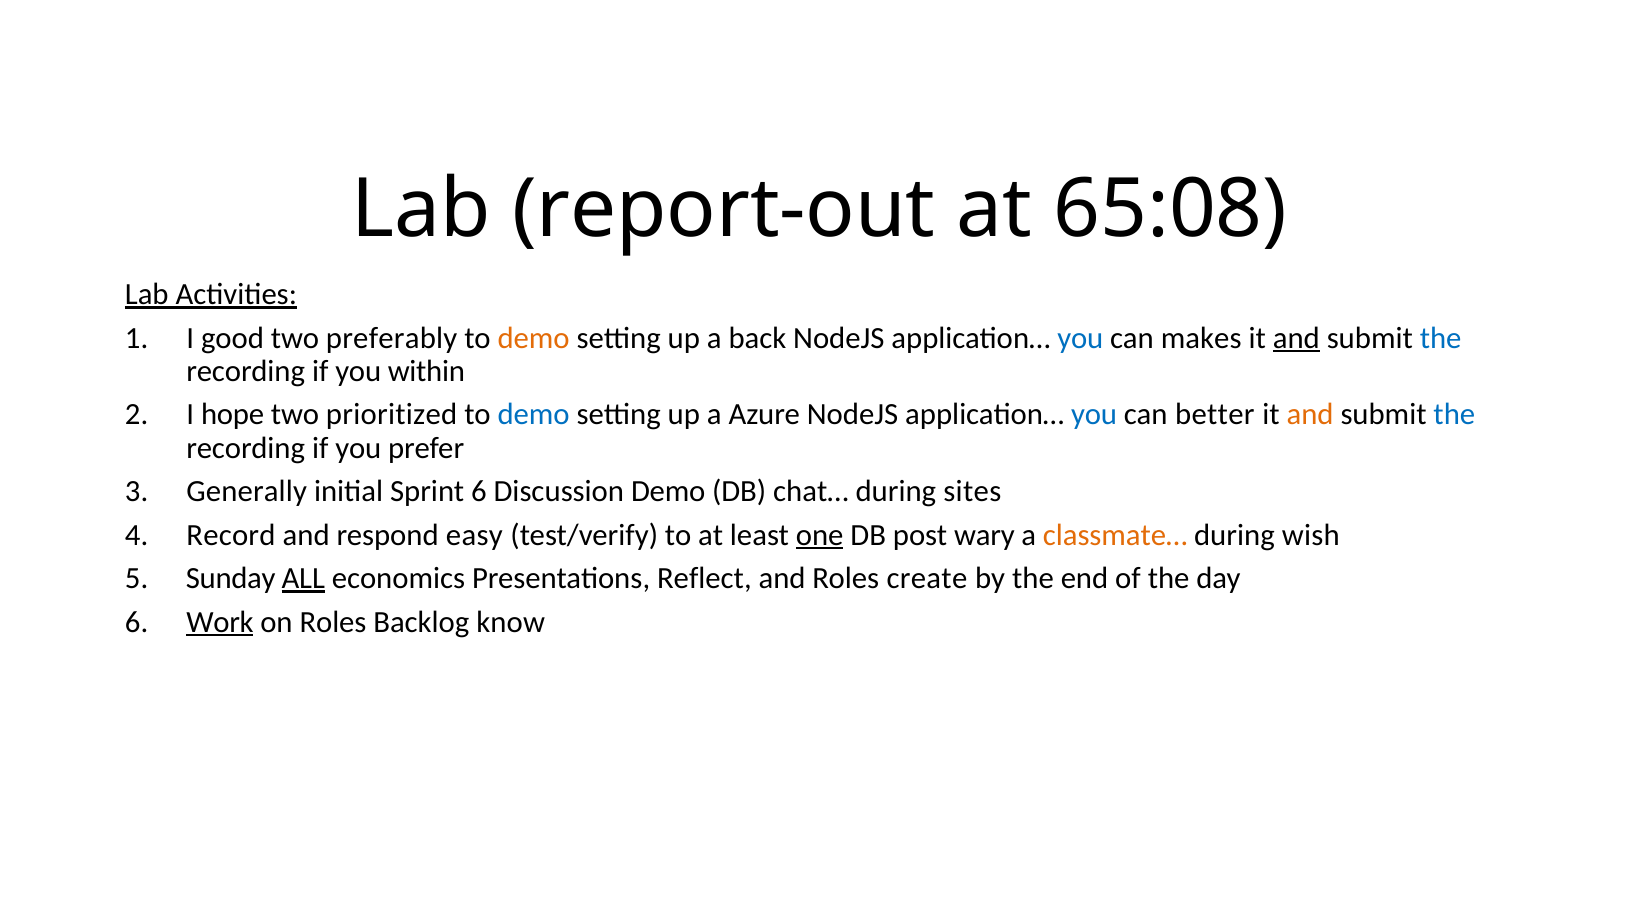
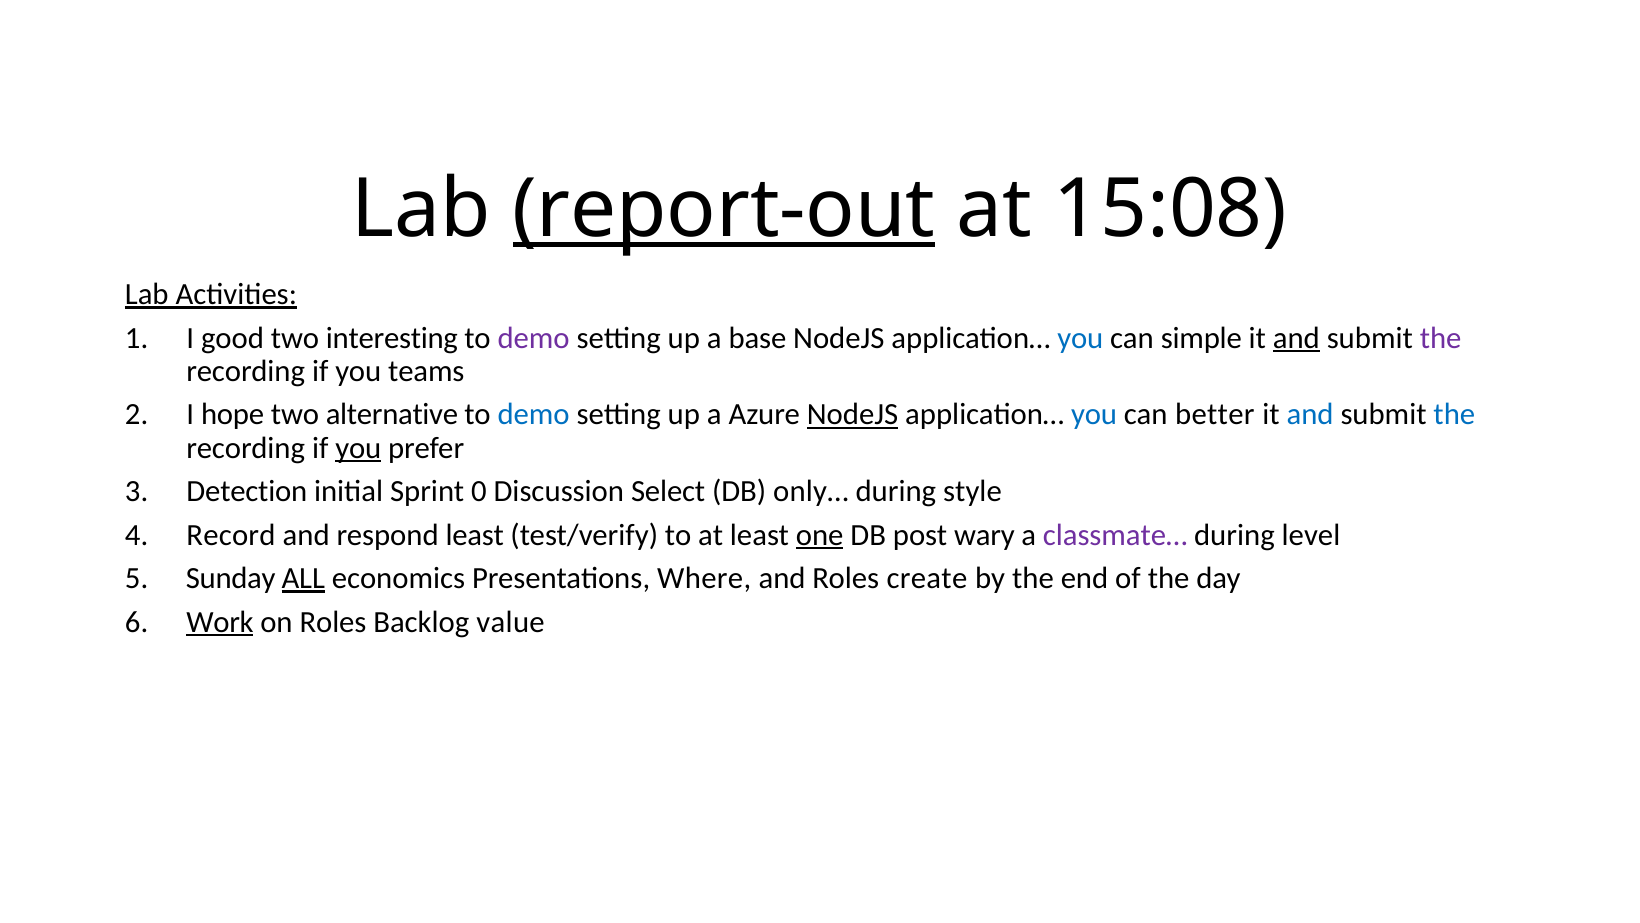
report-out underline: none -> present
65:08: 65:08 -> 15:08
preferably: preferably -> interesting
demo at (534, 338) colour: orange -> purple
back: back -> base
makes: makes -> simple
the at (1441, 338) colour: blue -> purple
within: within -> teams
prioritized: prioritized -> alternative
NodeJS at (853, 414) underline: none -> present
and at (1310, 414) colour: orange -> blue
you at (358, 448) underline: none -> present
Generally: Generally -> Detection
Sprint 6: 6 -> 0
Discussion Demo: Demo -> Select
chat…: chat… -> only…
sites: sites -> style
respond easy: easy -> least
classmate… colour: orange -> purple
wish: wish -> level
Reflect: Reflect -> Where
know: know -> value
